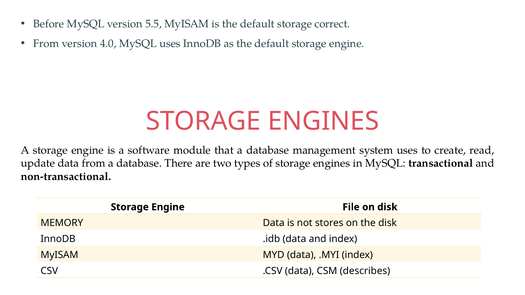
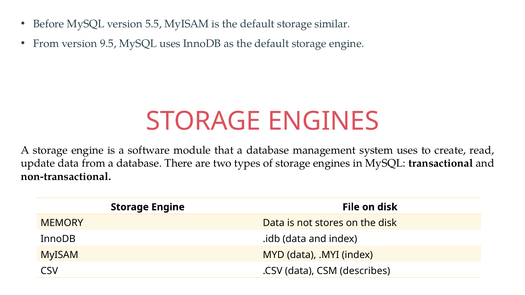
correct: correct -> similar
4.0: 4.0 -> 9.5
